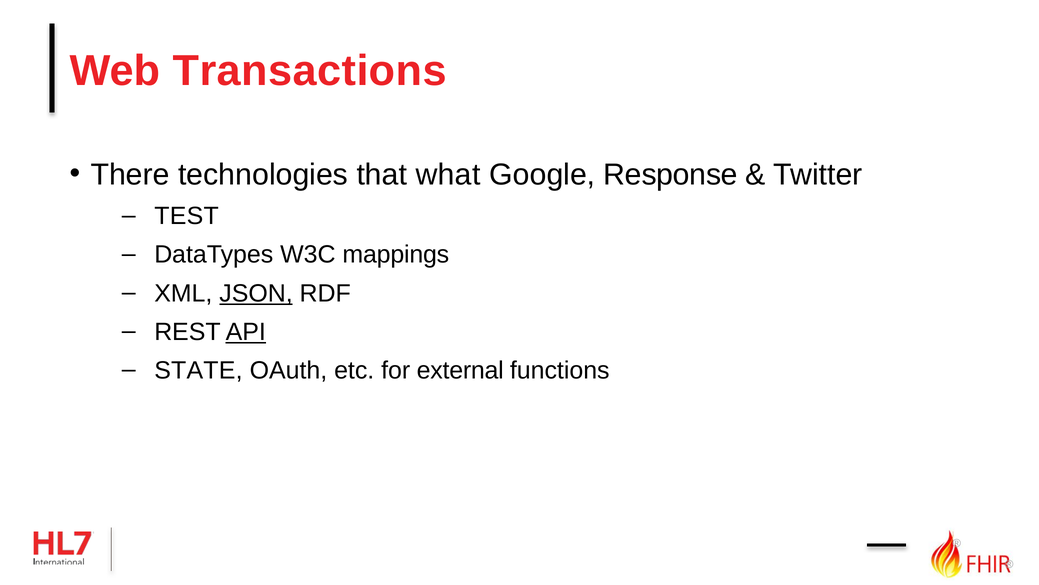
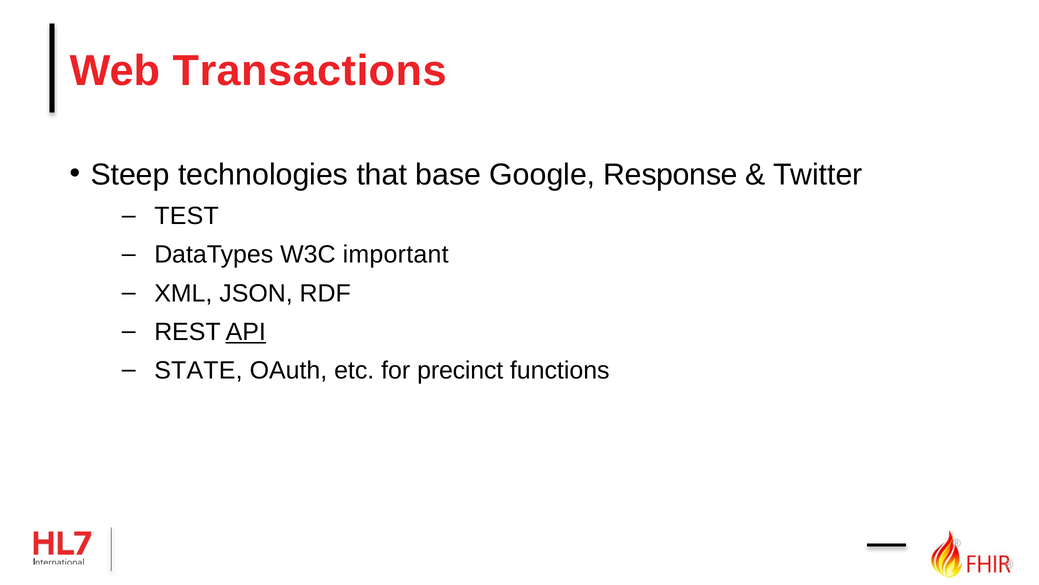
There: There -> Steep
what: what -> base
mappings: mappings -> important
JSON underline: present -> none
external: external -> precinct
